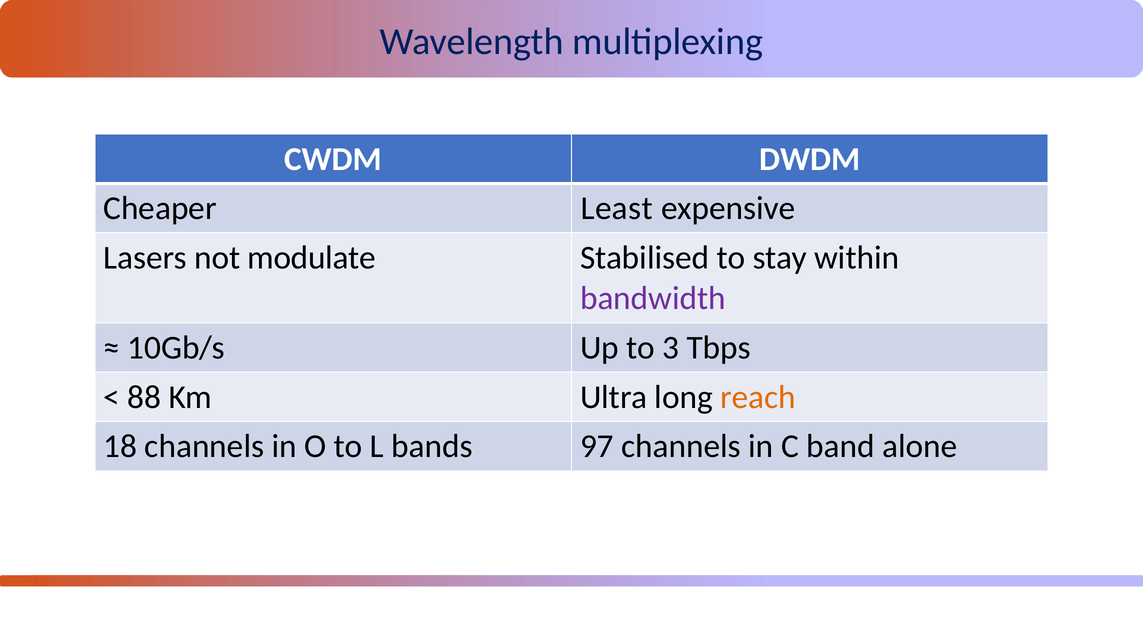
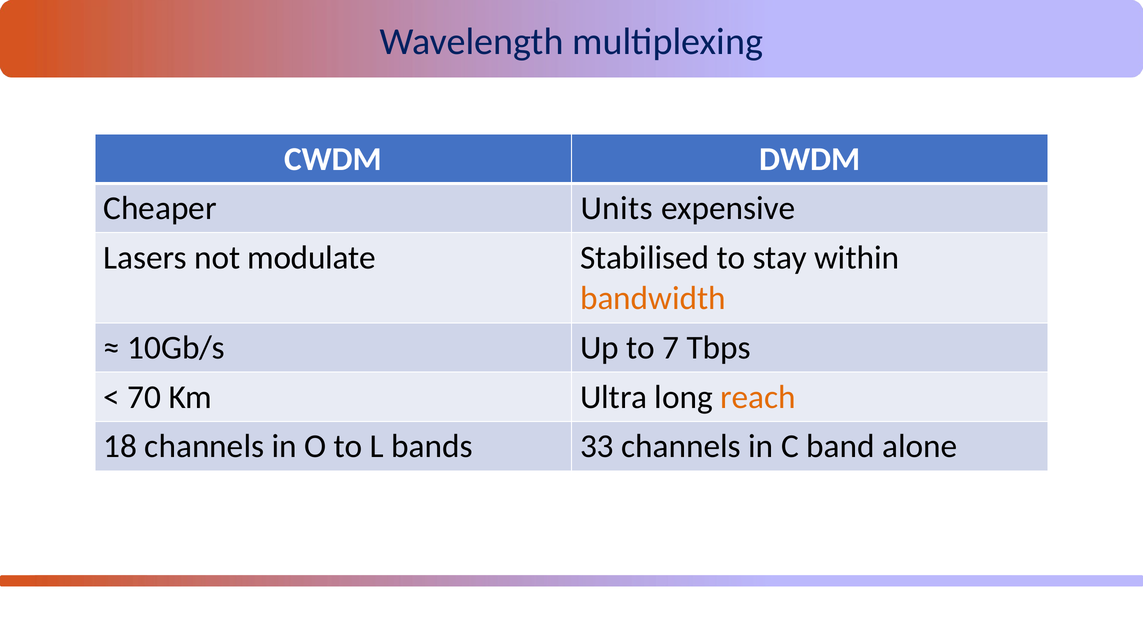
Least: Least -> Units
bandwidth colour: purple -> orange
3: 3 -> 7
88: 88 -> 70
97: 97 -> 33
